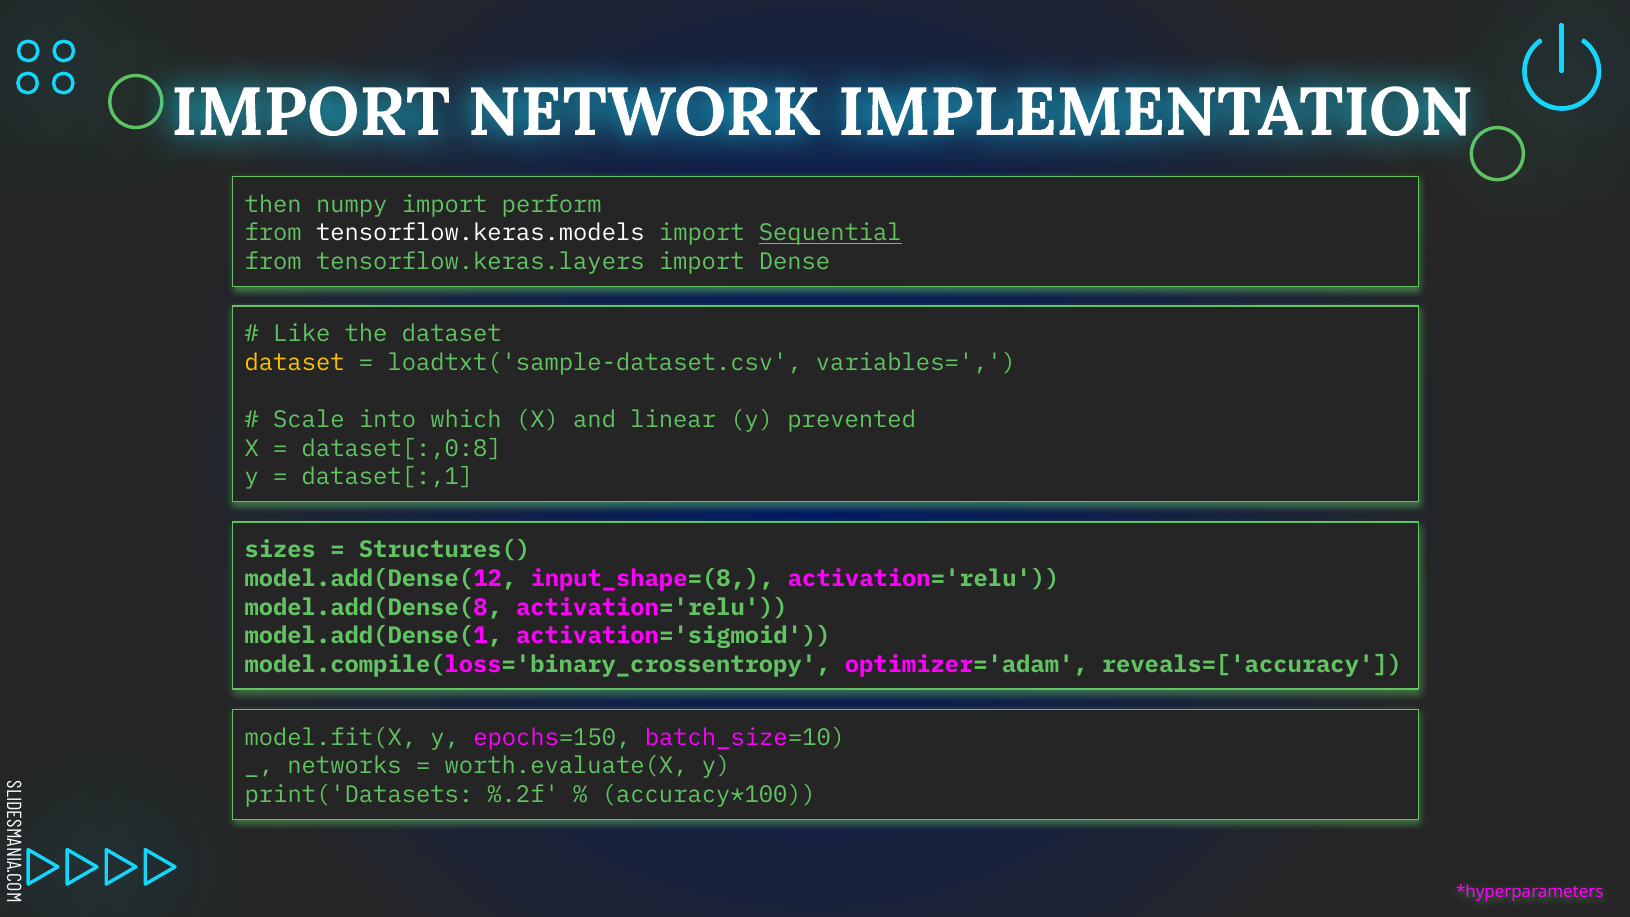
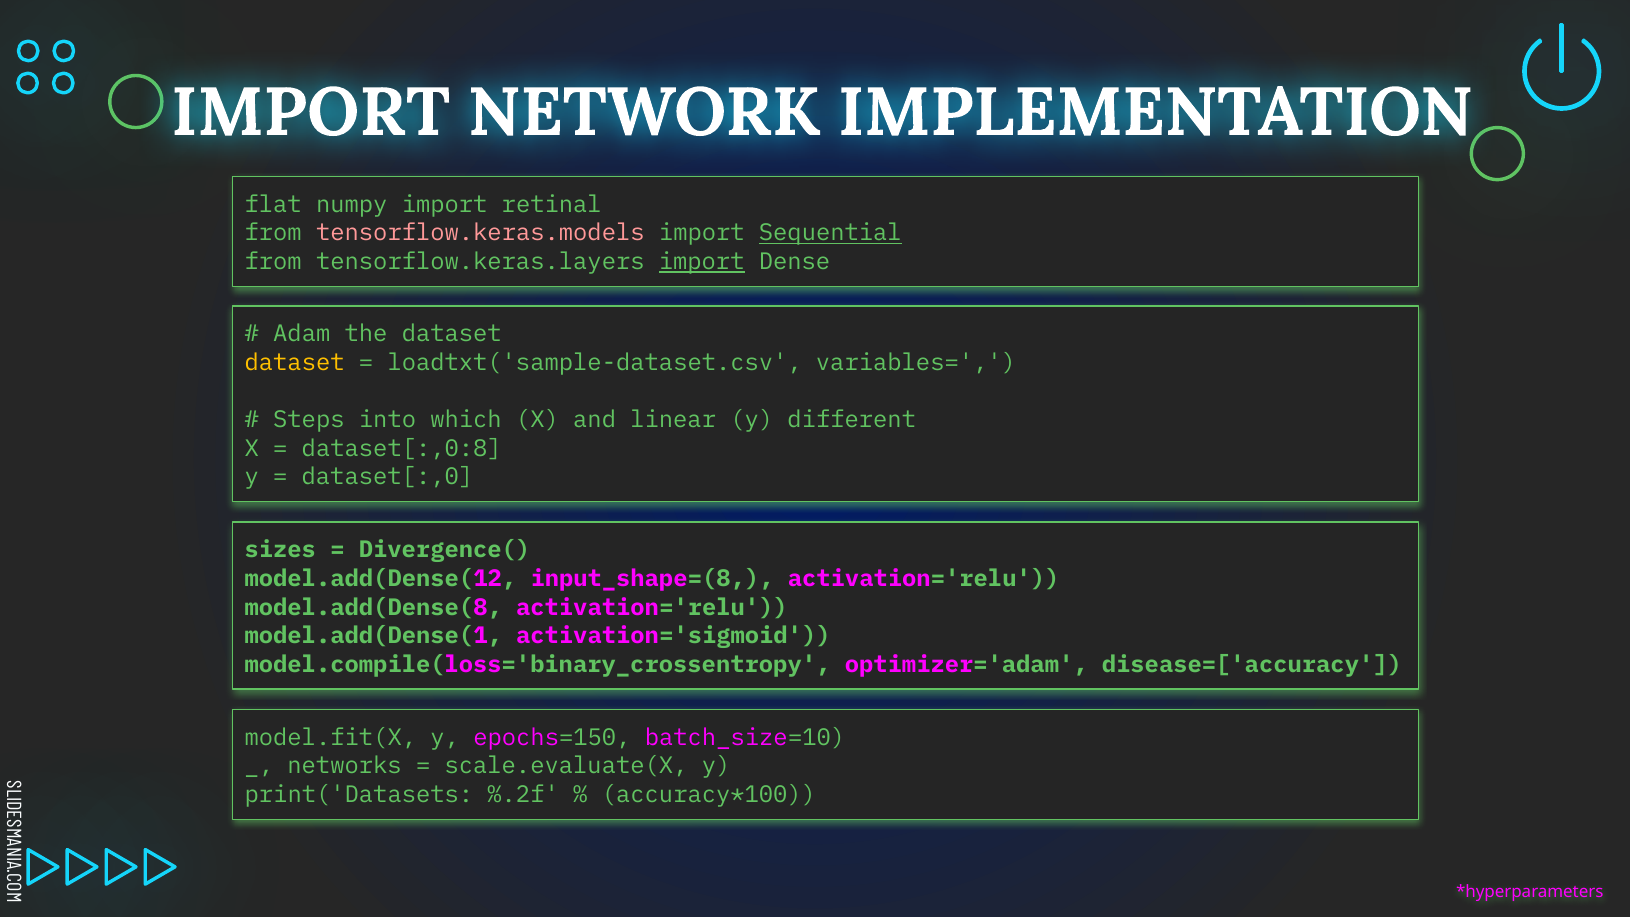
then: then -> flat
perform: perform -> retinal
tensorflow.keras.models colour: white -> pink
import at (702, 262) underline: none -> present
Like: Like -> Adam
Scale: Scale -> Steps
prevented: prevented -> different
dataset[:,1: dataset[:,1 -> dataset[:,0
Structures(: Structures( -> Divergence(
reveals=['accuracy: reveals=['accuracy -> disease=['accuracy
worth.evaluate(X: worth.evaluate(X -> scale.evaluate(X
